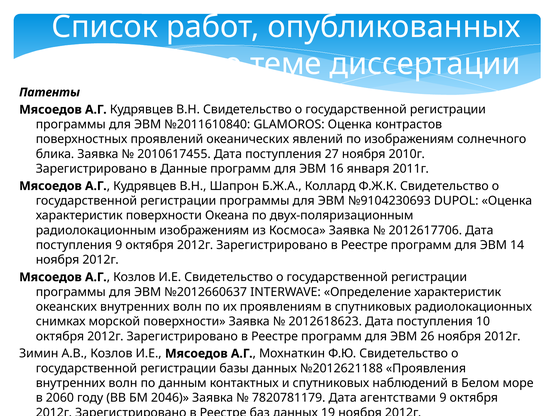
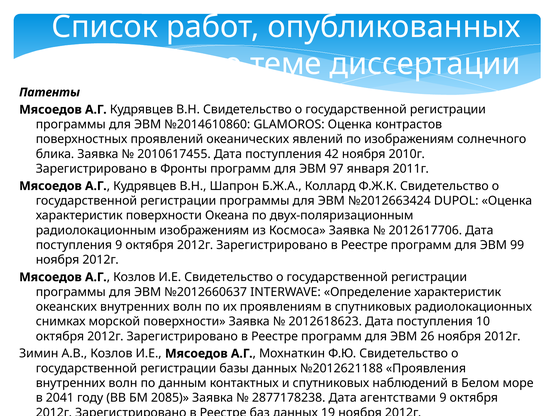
№2011610840: №2011610840 -> №2014610860
27: 27 -> 42
Данные: Данные -> Фронты
16: 16 -> 97
№9104230693: №9104230693 -> №2012663424
14: 14 -> 99
2060: 2060 -> 2041
2046: 2046 -> 2085
7820781179: 7820781179 -> 2877178238
